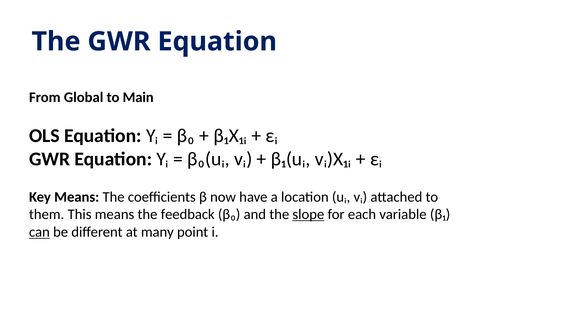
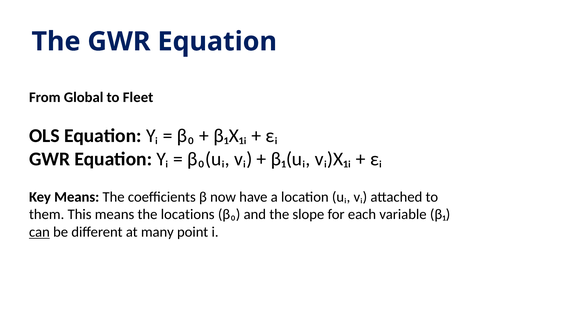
Main: Main -> Fleet
feedback: feedback -> locations
slope underline: present -> none
